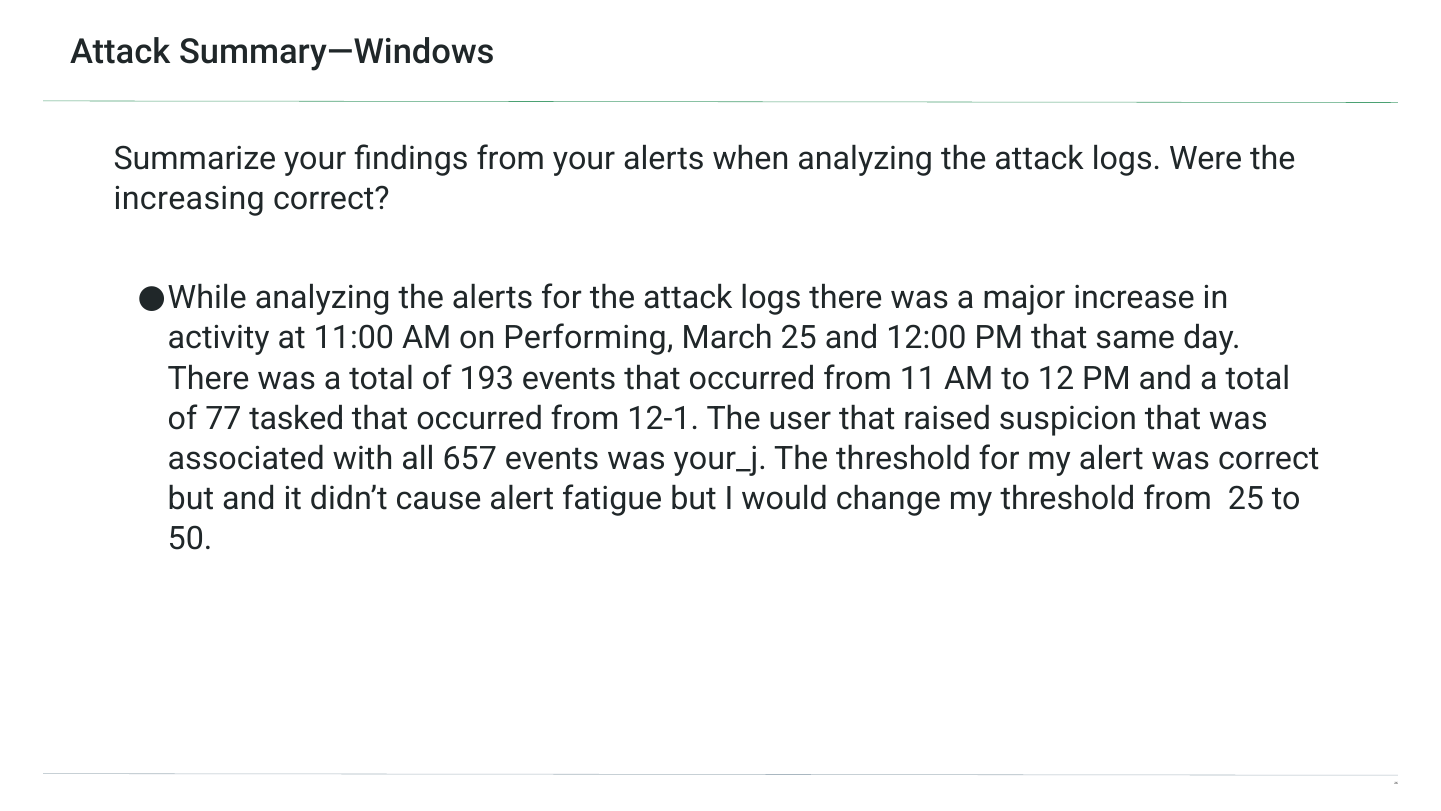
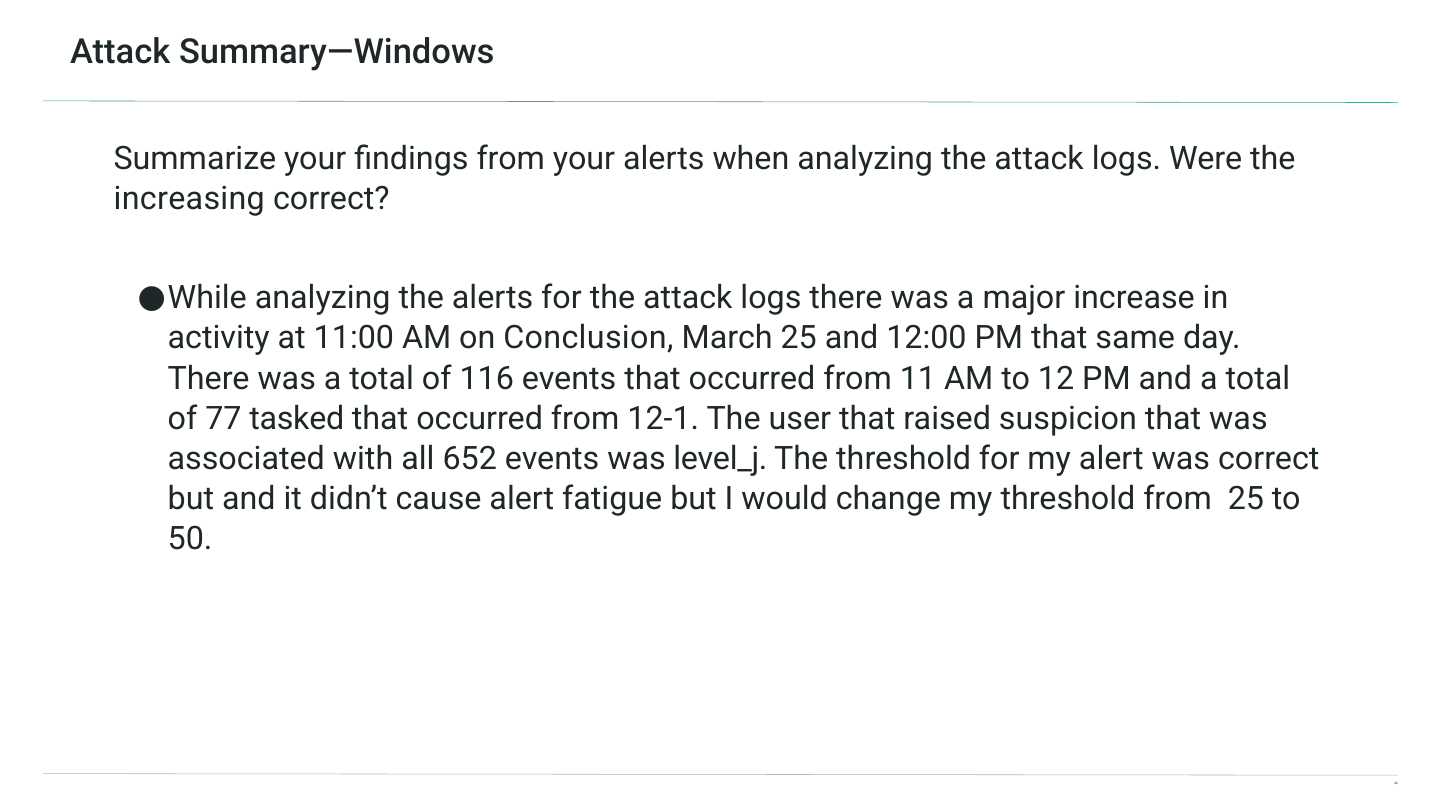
Performing: Performing -> Conclusion
193: 193 -> 116
657: 657 -> 652
your_j: your_j -> level_j
